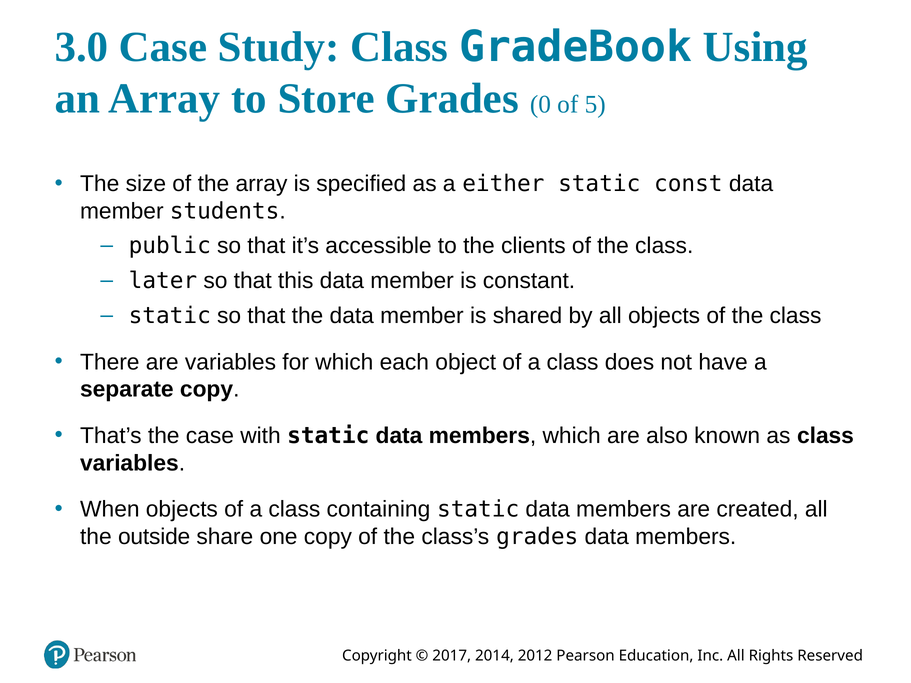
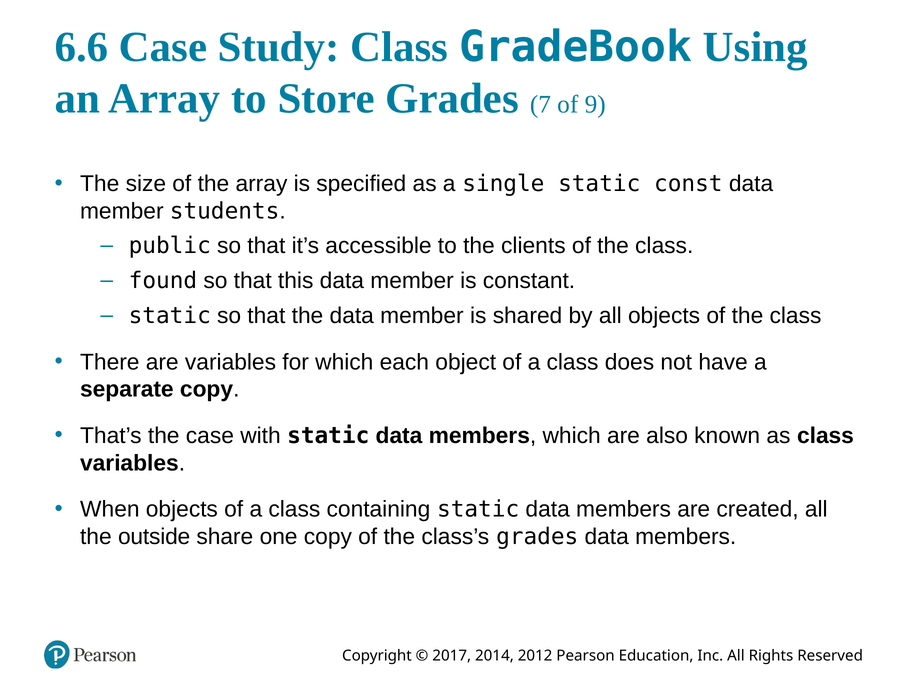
3.0: 3.0 -> 6.6
0: 0 -> 7
5: 5 -> 9
either: either -> single
later: later -> found
